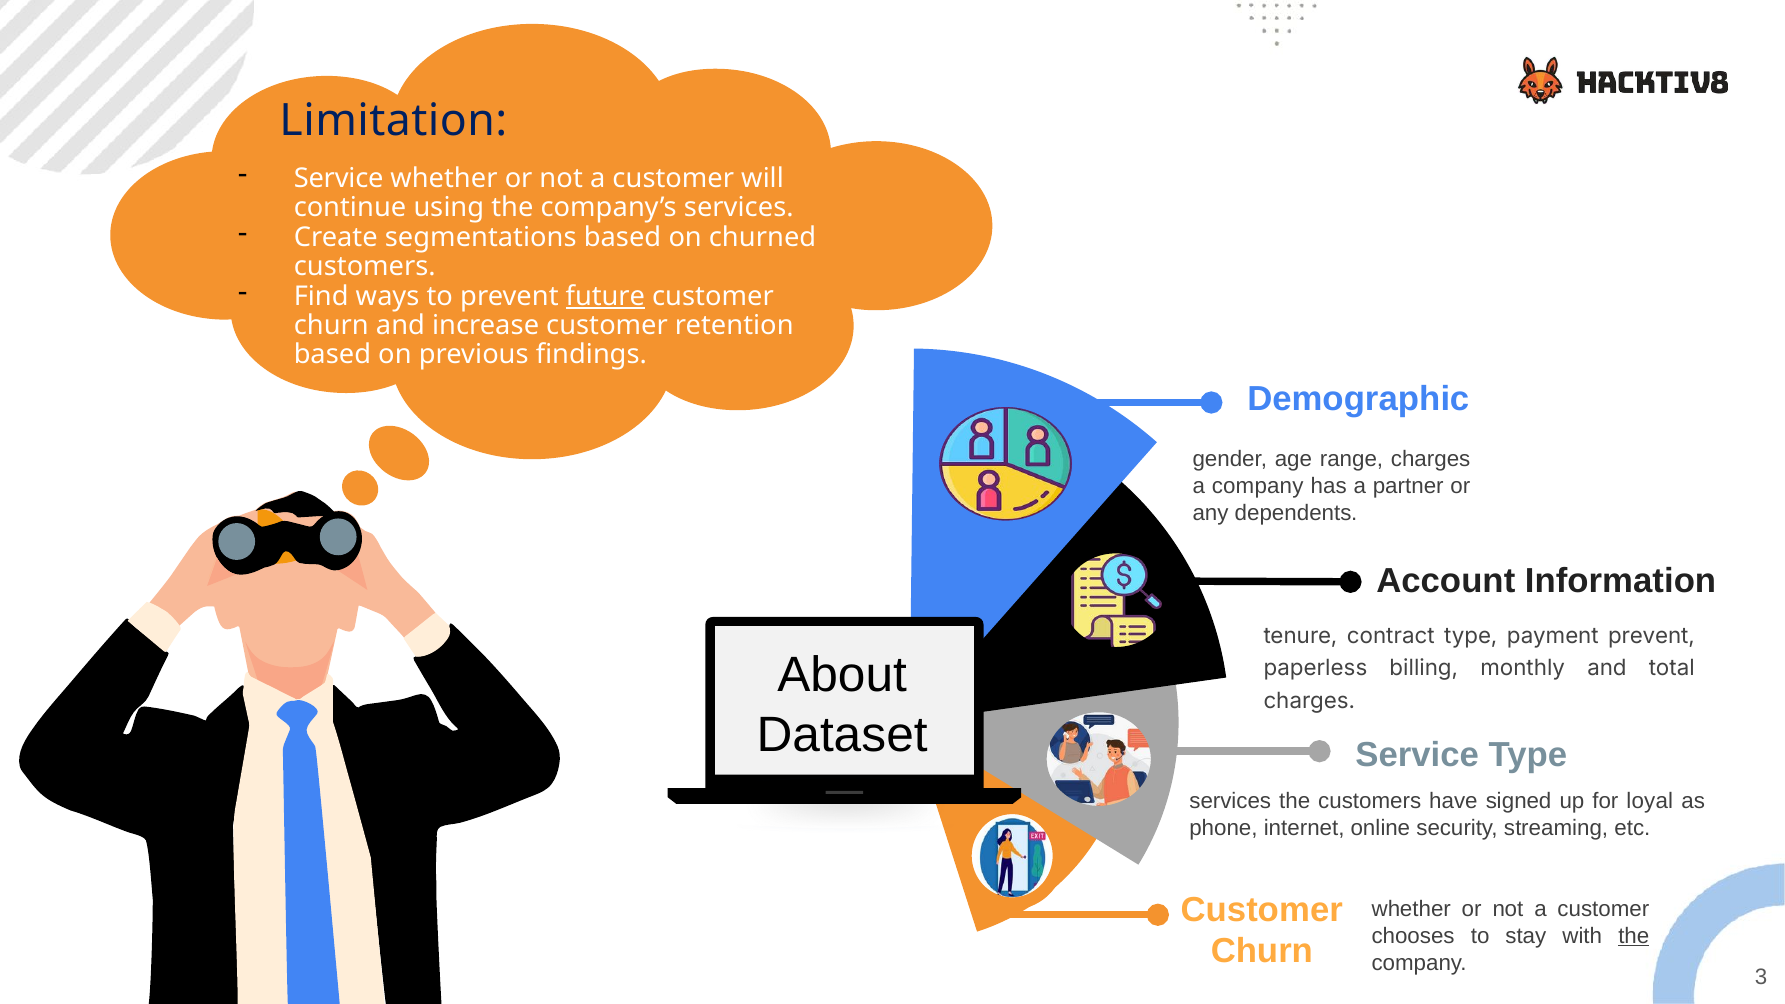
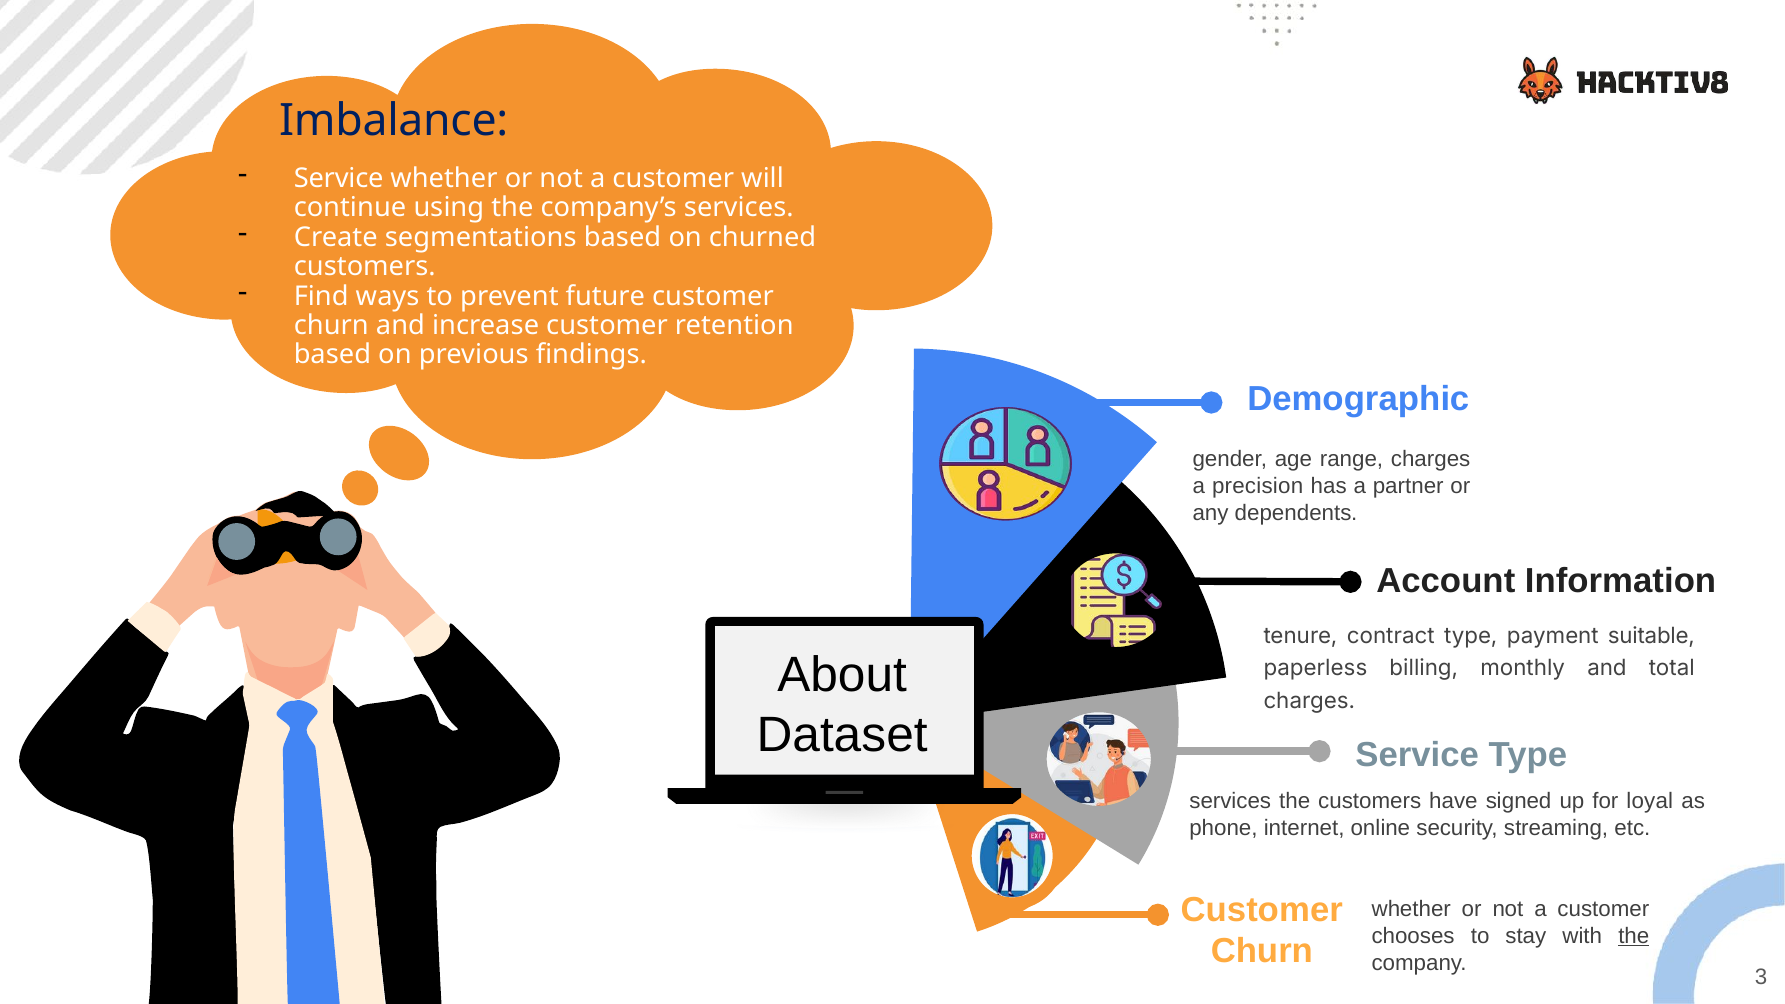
Limitation: Limitation -> Imbalance
future underline: present -> none
a company: company -> precision
payment prevent: prevent -> suitable
